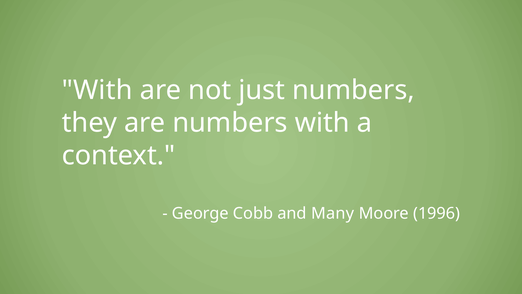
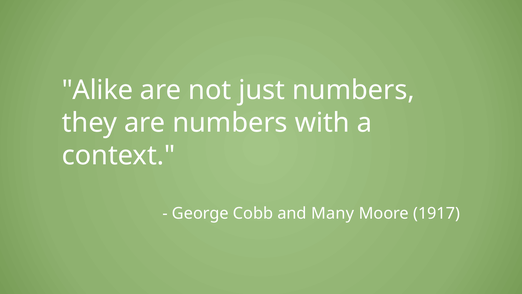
With at (97, 90): With -> Alike
1996: 1996 -> 1917
